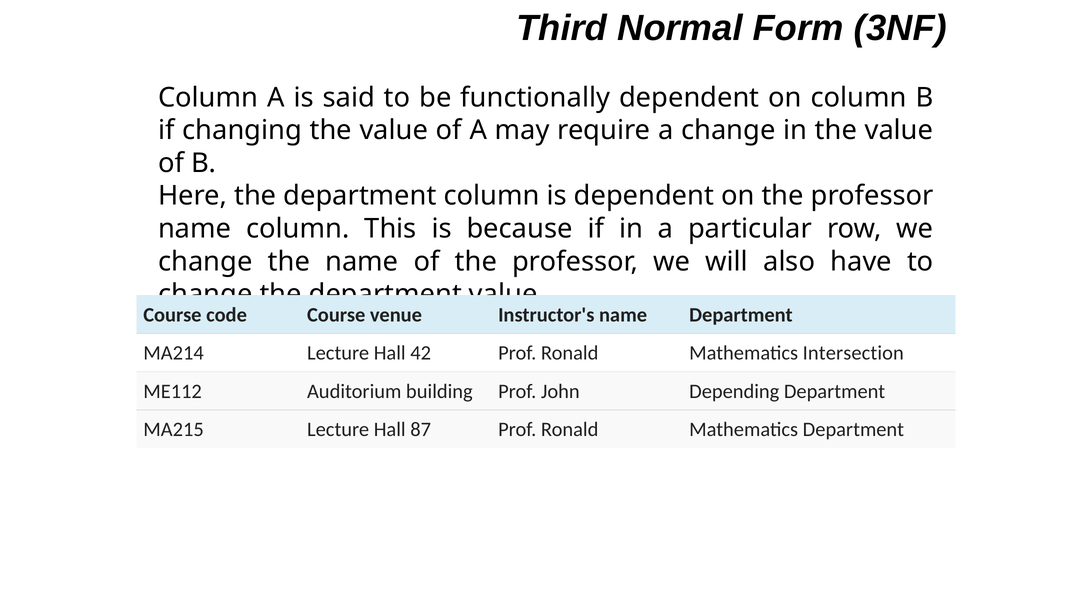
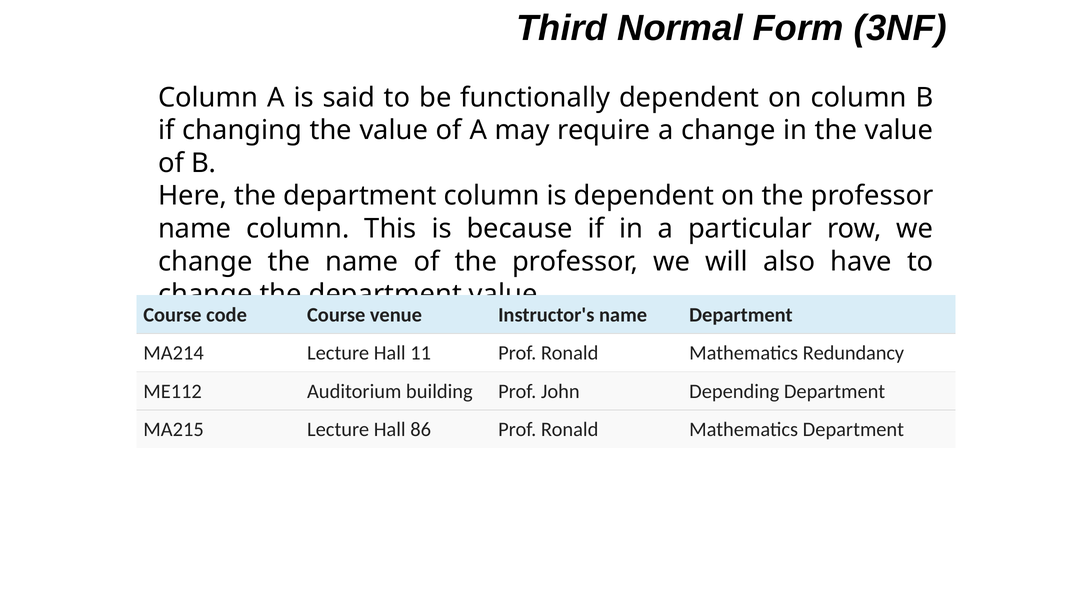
42: 42 -> 11
Intersection: Intersection -> Redundancy
87: 87 -> 86
